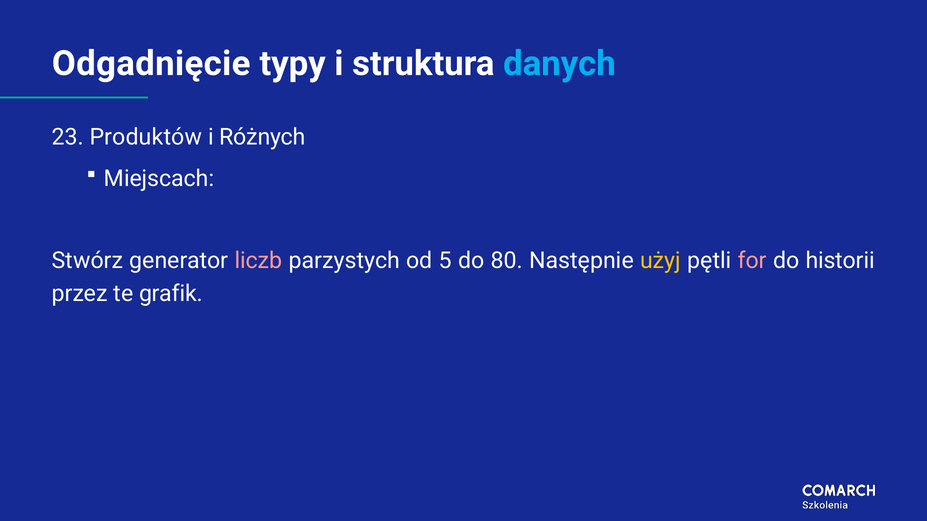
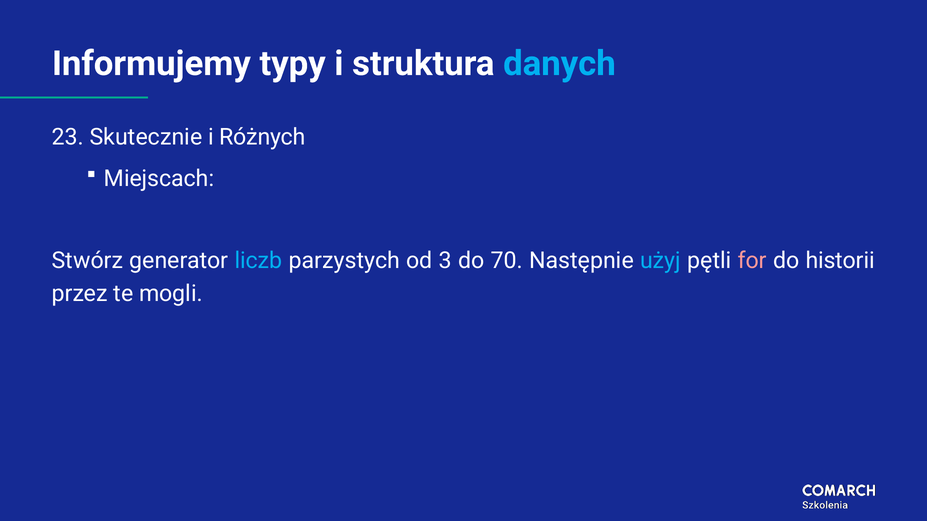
Odgadnięcie: Odgadnięcie -> Informujemy
Produktów: Produktów -> Skutecznie
liczb colour: pink -> light blue
5: 5 -> 3
80: 80 -> 70
użyj colour: yellow -> light blue
grafik: grafik -> mogli
